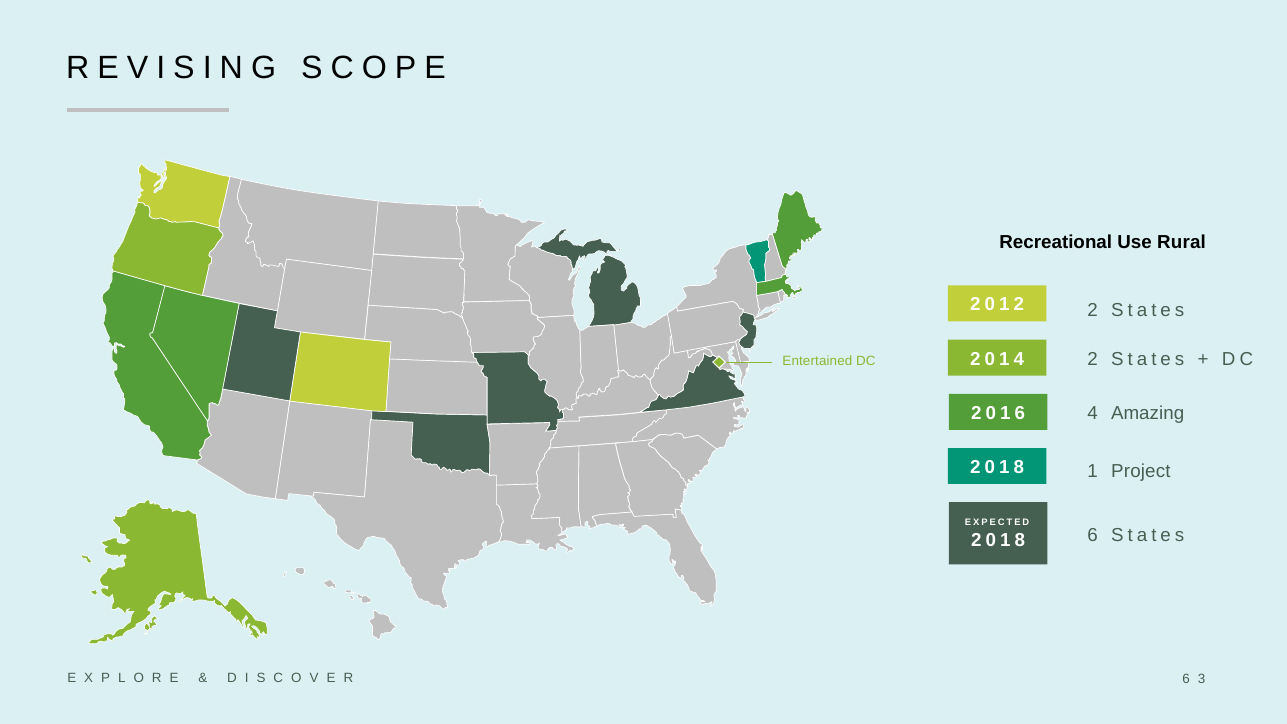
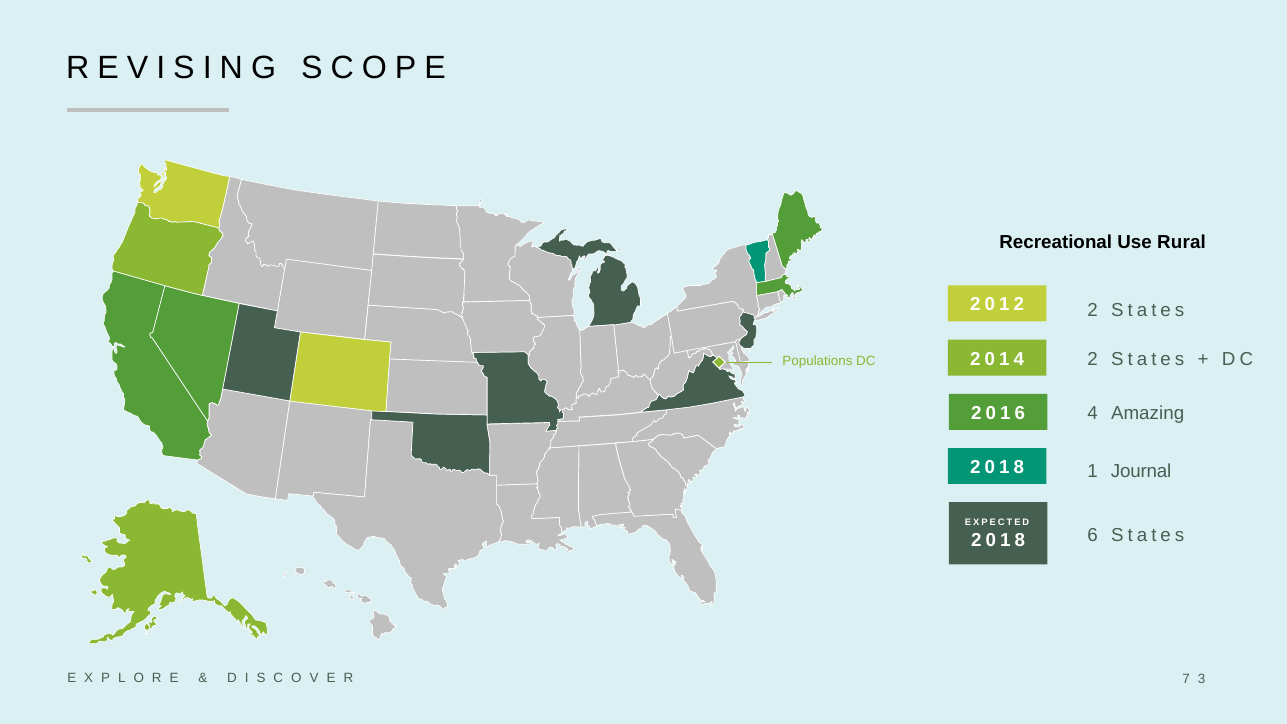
Entertained: Entertained -> Populations
Project: Project -> Journal
6 at (1186, 679): 6 -> 7
